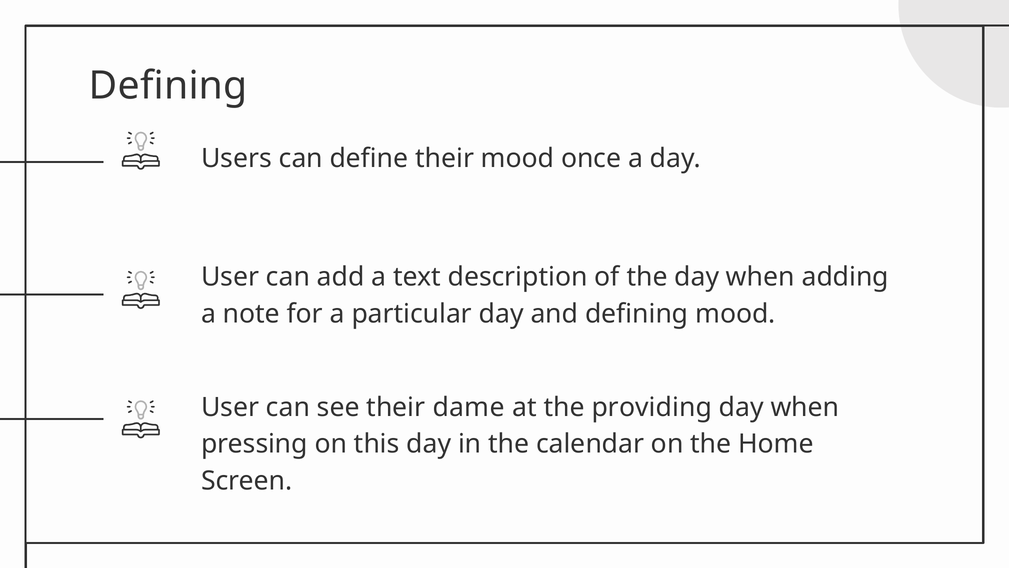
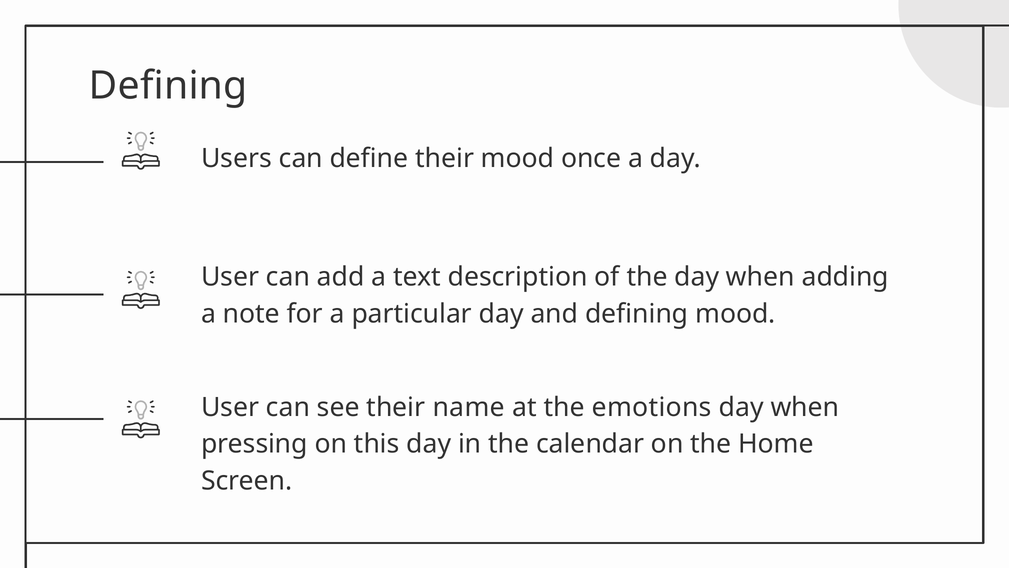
dame: dame -> name
providing: providing -> emotions
